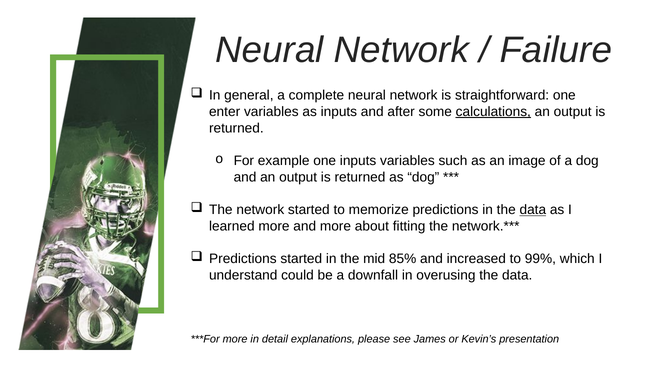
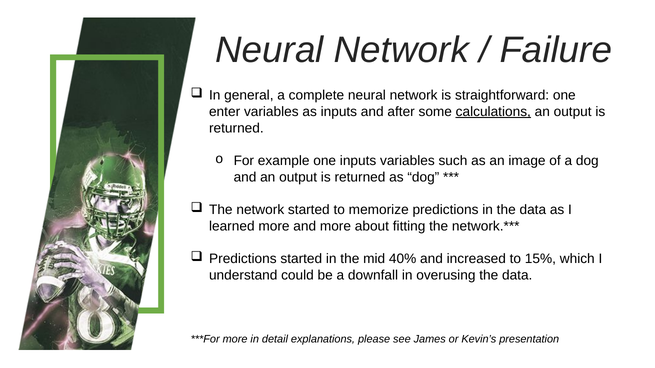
data at (533, 210) underline: present -> none
85%: 85% -> 40%
99%: 99% -> 15%
